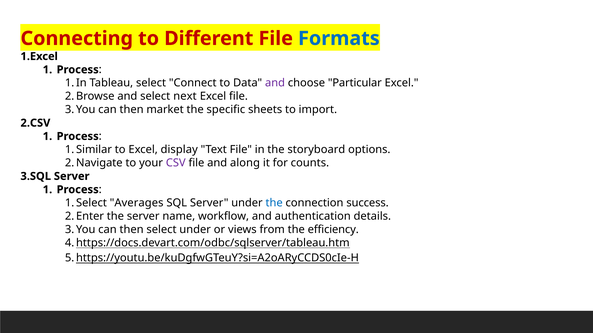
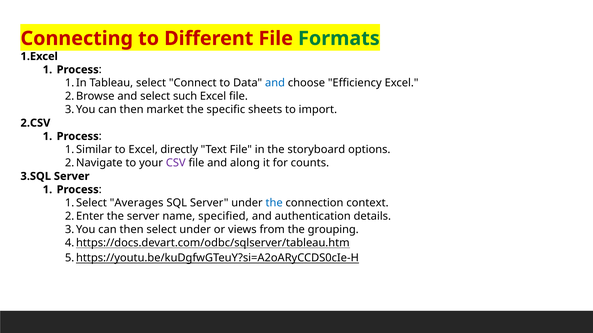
Formats colour: blue -> green
and at (275, 83) colour: purple -> blue
Particular: Particular -> Efficiency
next: next -> such
display: display -> directly
success: success -> context
workflow: workflow -> specified
efficiency: efficiency -> grouping
